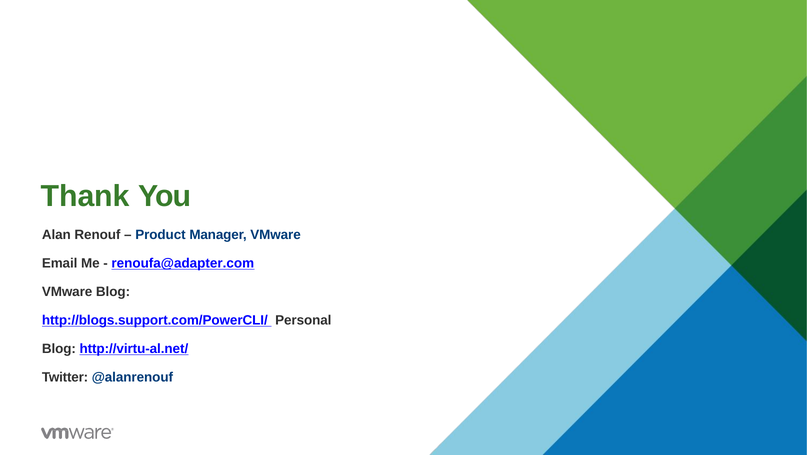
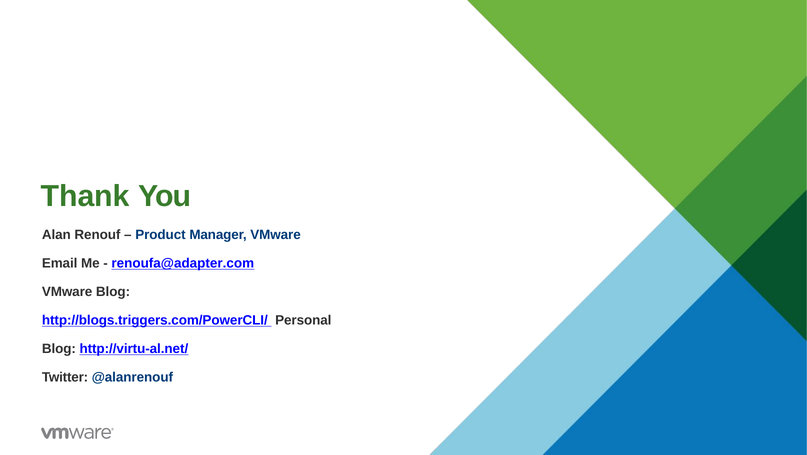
http://blogs.support.com/PowerCLI/: http://blogs.support.com/PowerCLI/ -> http://blogs.triggers.com/PowerCLI/
